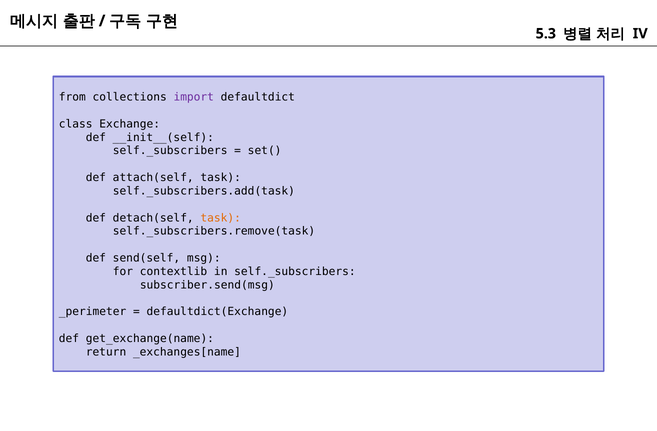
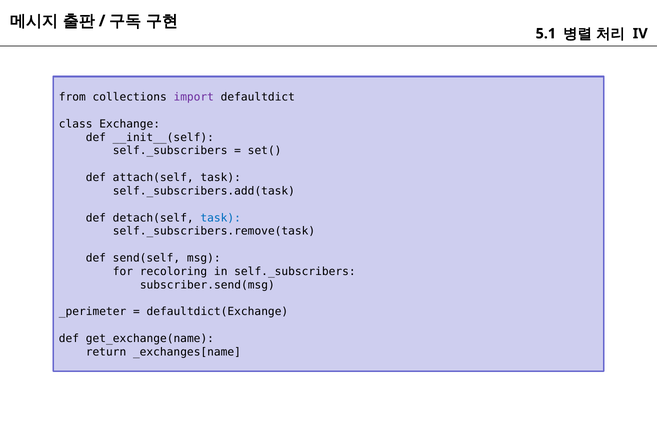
5.3: 5.3 -> 5.1
task at (221, 218) colour: orange -> blue
contextlib: contextlib -> recoloring
